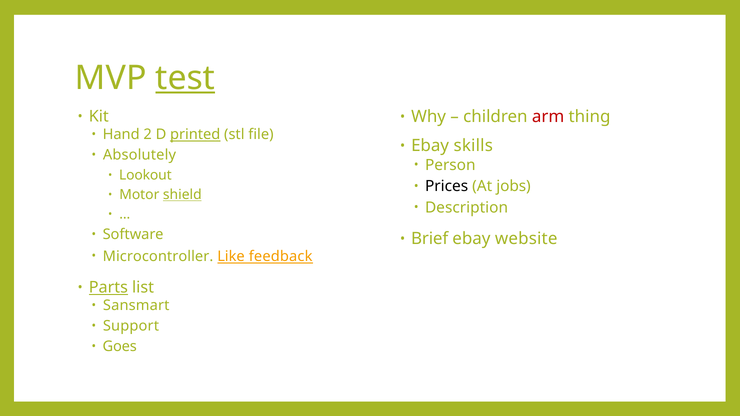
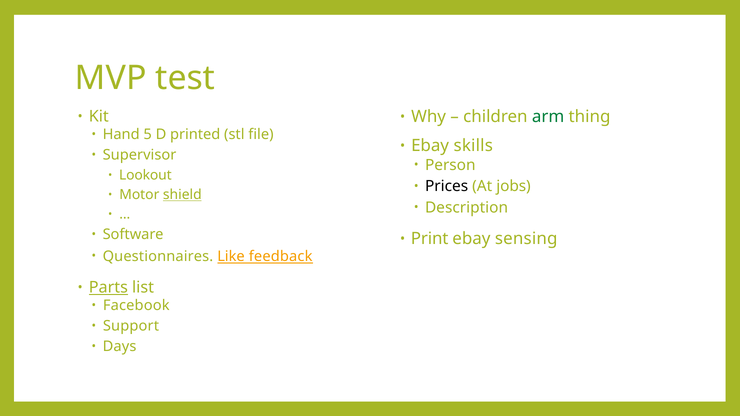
test underline: present -> none
arm colour: red -> green
2: 2 -> 5
printed underline: present -> none
Absolutely: Absolutely -> Supervisor
Brief: Brief -> Print
website: website -> sensing
Microcontroller: Microcontroller -> Questionnaires
Sansmart: Sansmart -> Facebook
Goes: Goes -> Days
